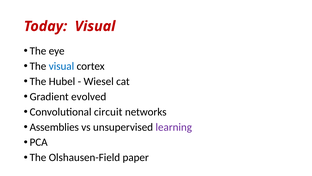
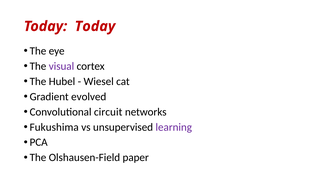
Today Visual: Visual -> Today
visual at (61, 66) colour: blue -> purple
Assemblies: Assemblies -> Fukushima
